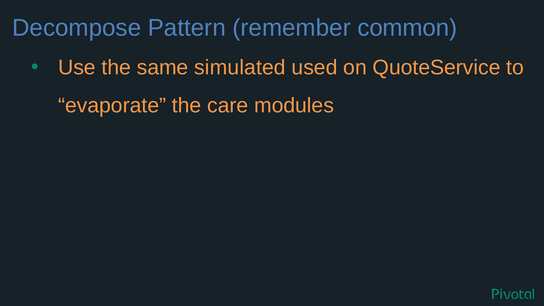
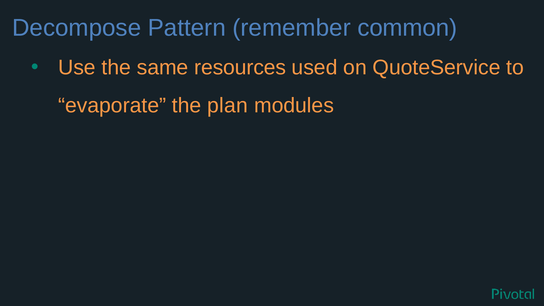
simulated: simulated -> resources
care: care -> plan
